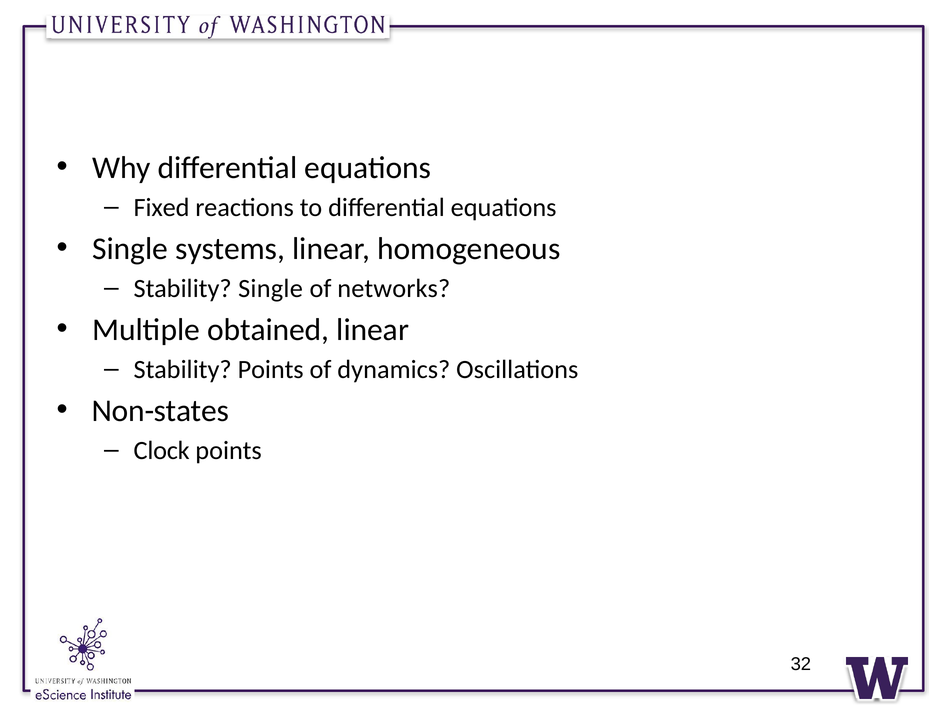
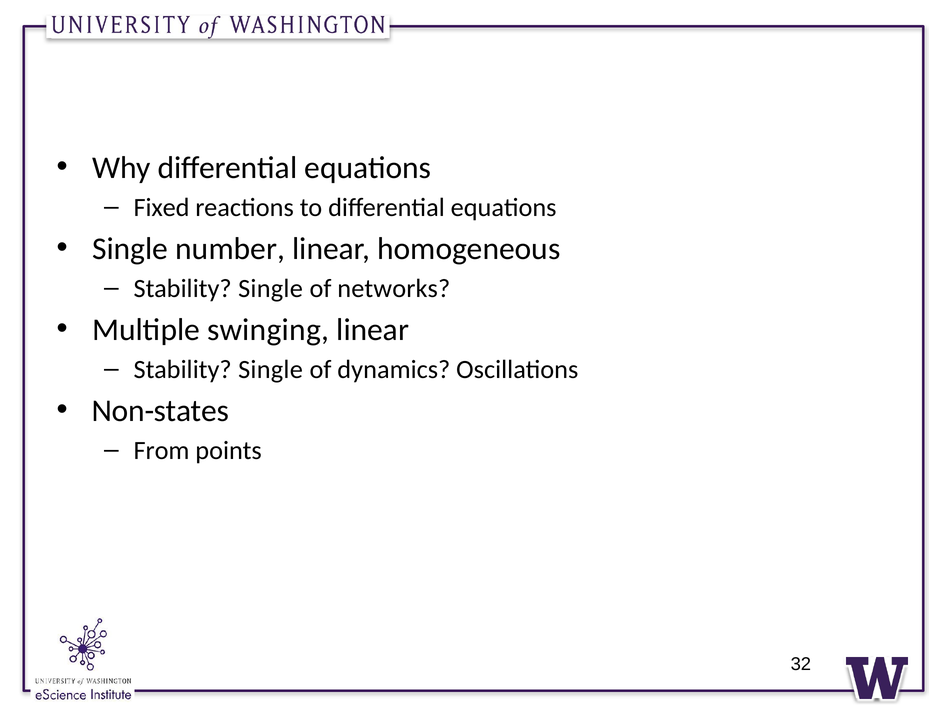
systems: systems -> number
obtained: obtained -> swinging
Points at (271, 370): Points -> Single
Clock: Clock -> From
